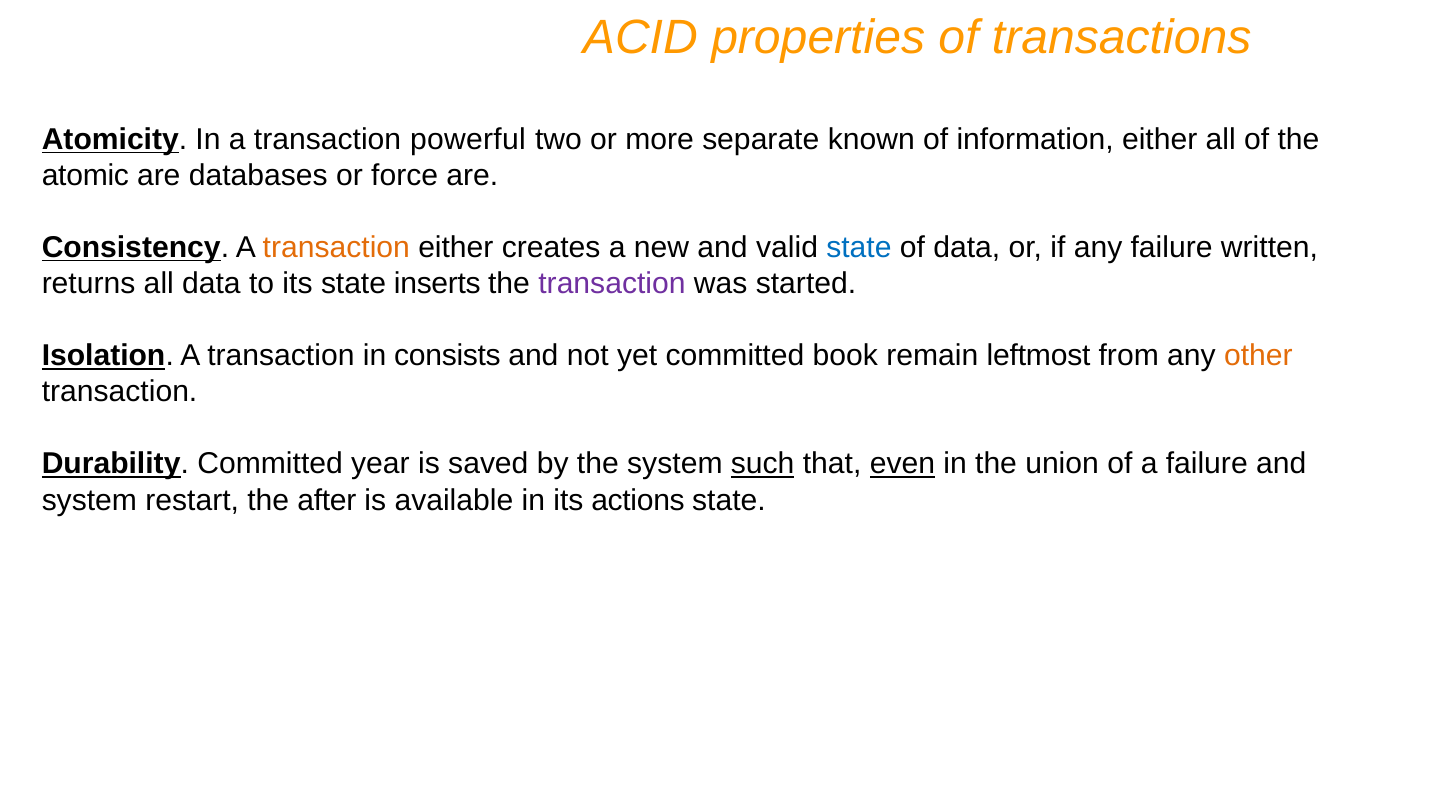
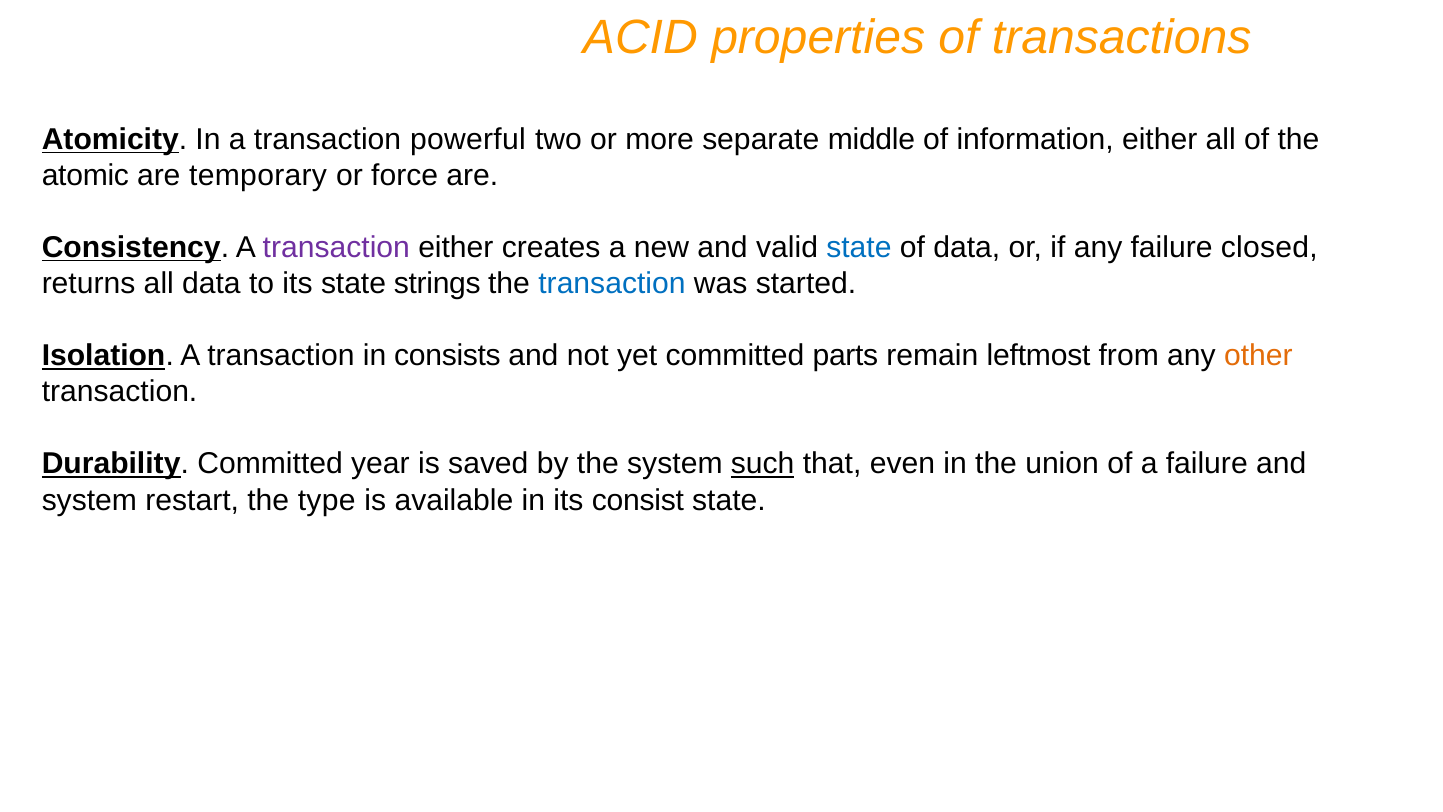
known: known -> middle
databases: databases -> temporary
transaction at (336, 247) colour: orange -> purple
written: written -> closed
inserts: inserts -> strings
transaction at (612, 283) colour: purple -> blue
book: book -> parts
even underline: present -> none
after: after -> type
actions: actions -> consist
